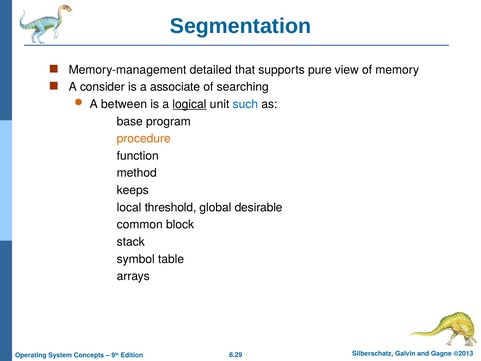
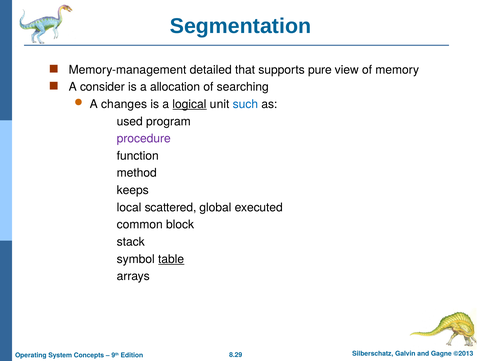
associate: associate -> allocation
between: between -> changes
base: base -> used
procedure colour: orange -> purple
threshold: threshold -> scattered
desirable: desirable -> executed
table underline: none -> present
